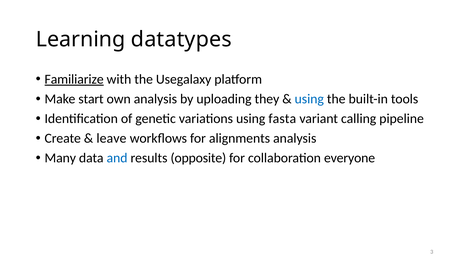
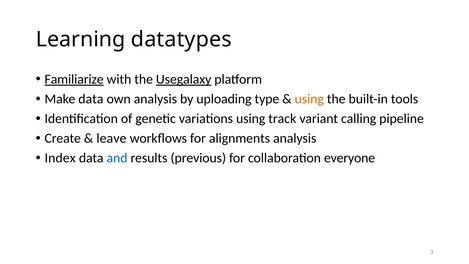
Usegalaxy underline: none -> present
Make start: start -> data
they: they -> type
using at (309, 99) colour: blue -> orange
fasta: fasta -> track
Many: Many -> Index
opposite: opposite -> previous
